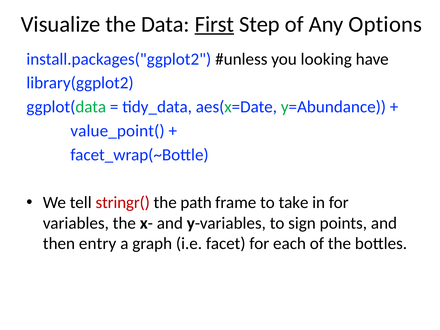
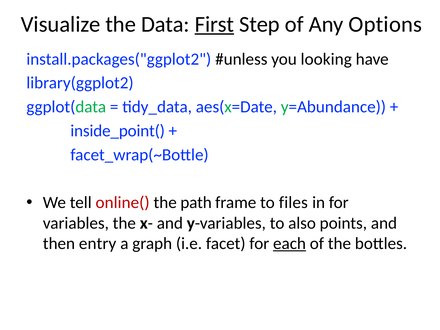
value_point(: value_point( -> inside_point(
stringr(: stringr( -> online(
take: take -> files
sign: sign -> also
each underline: none -> present
